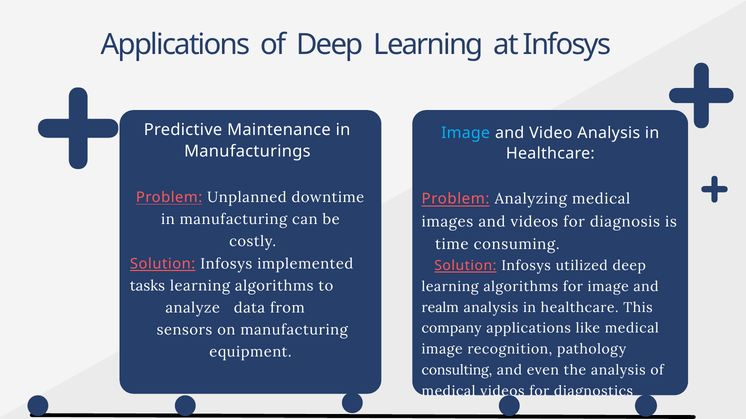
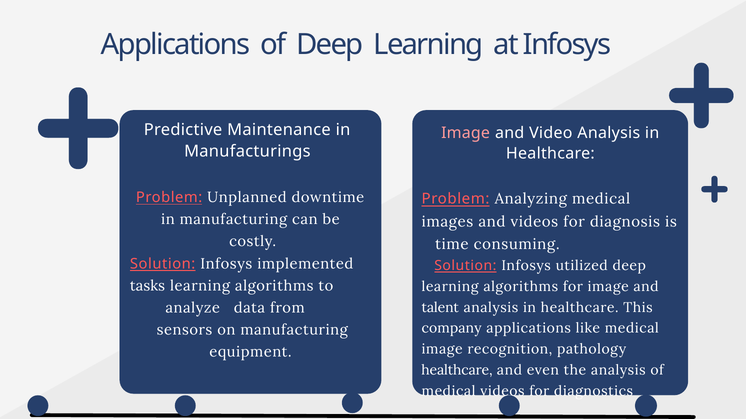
Image at (466, 133) colour: light blue -> pink
realm: realm -> talent
consulting at (457, 371): consulting -> healthcare
